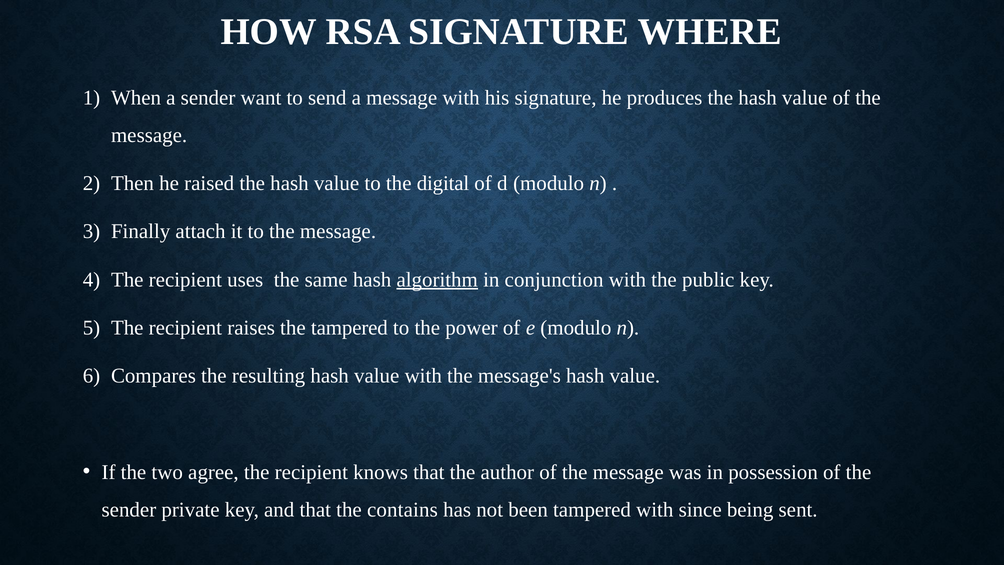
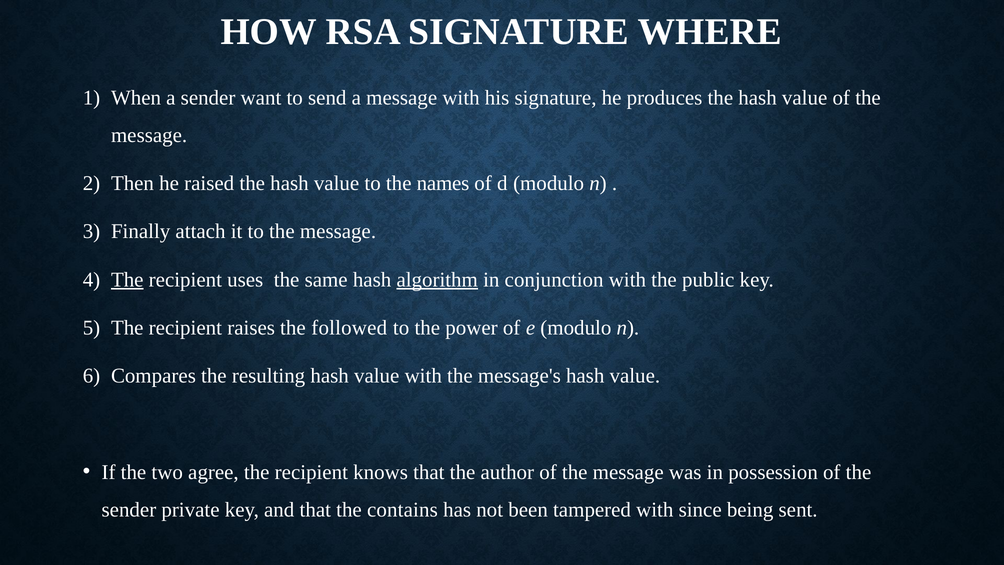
digital: digital -> names
The at (127, 280) underline: none -> present
the tampered: tampered -> followed
